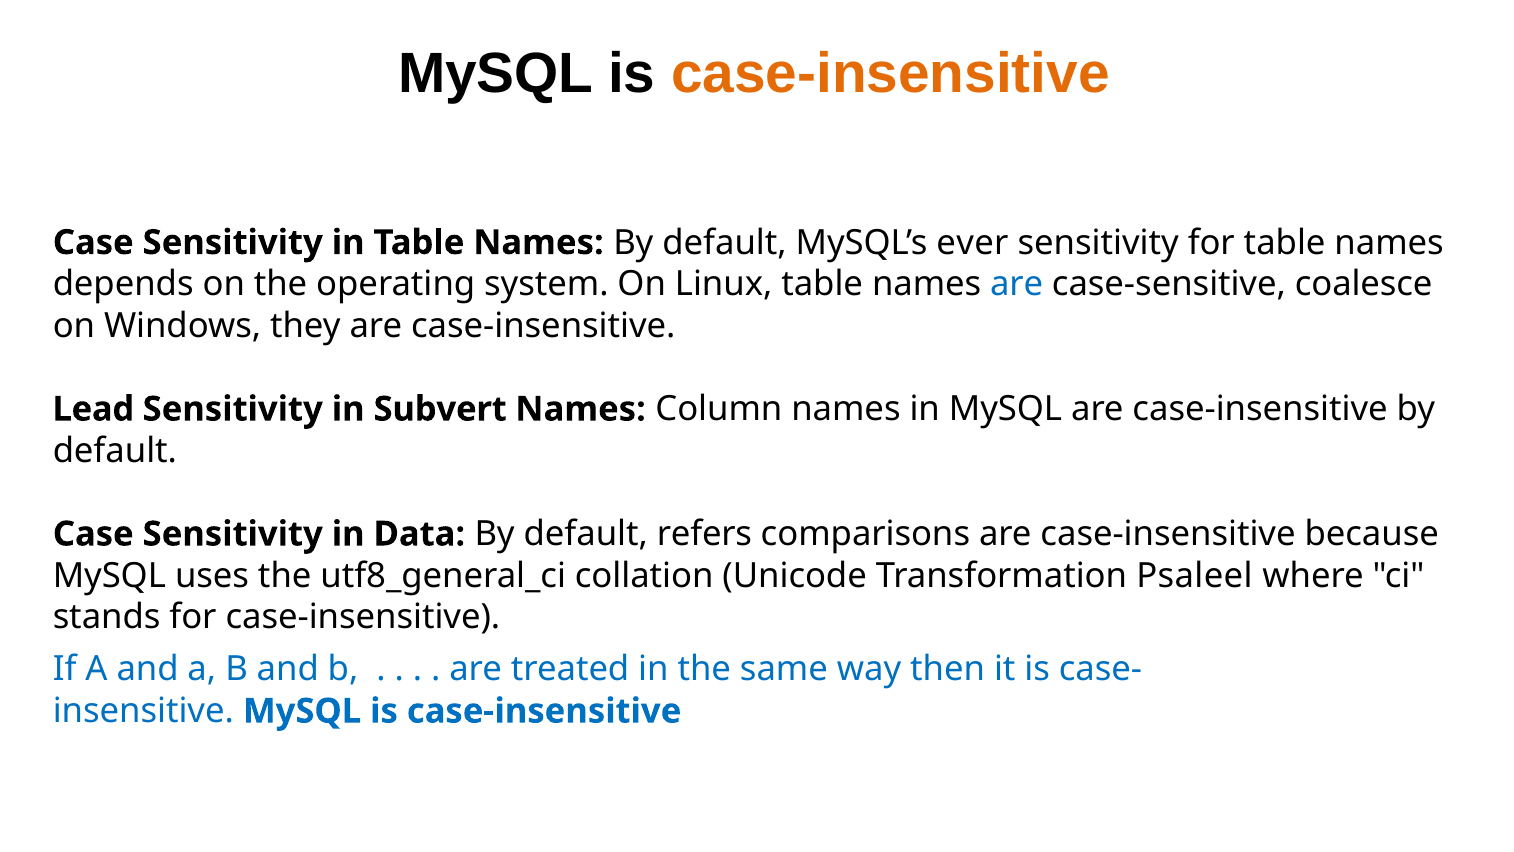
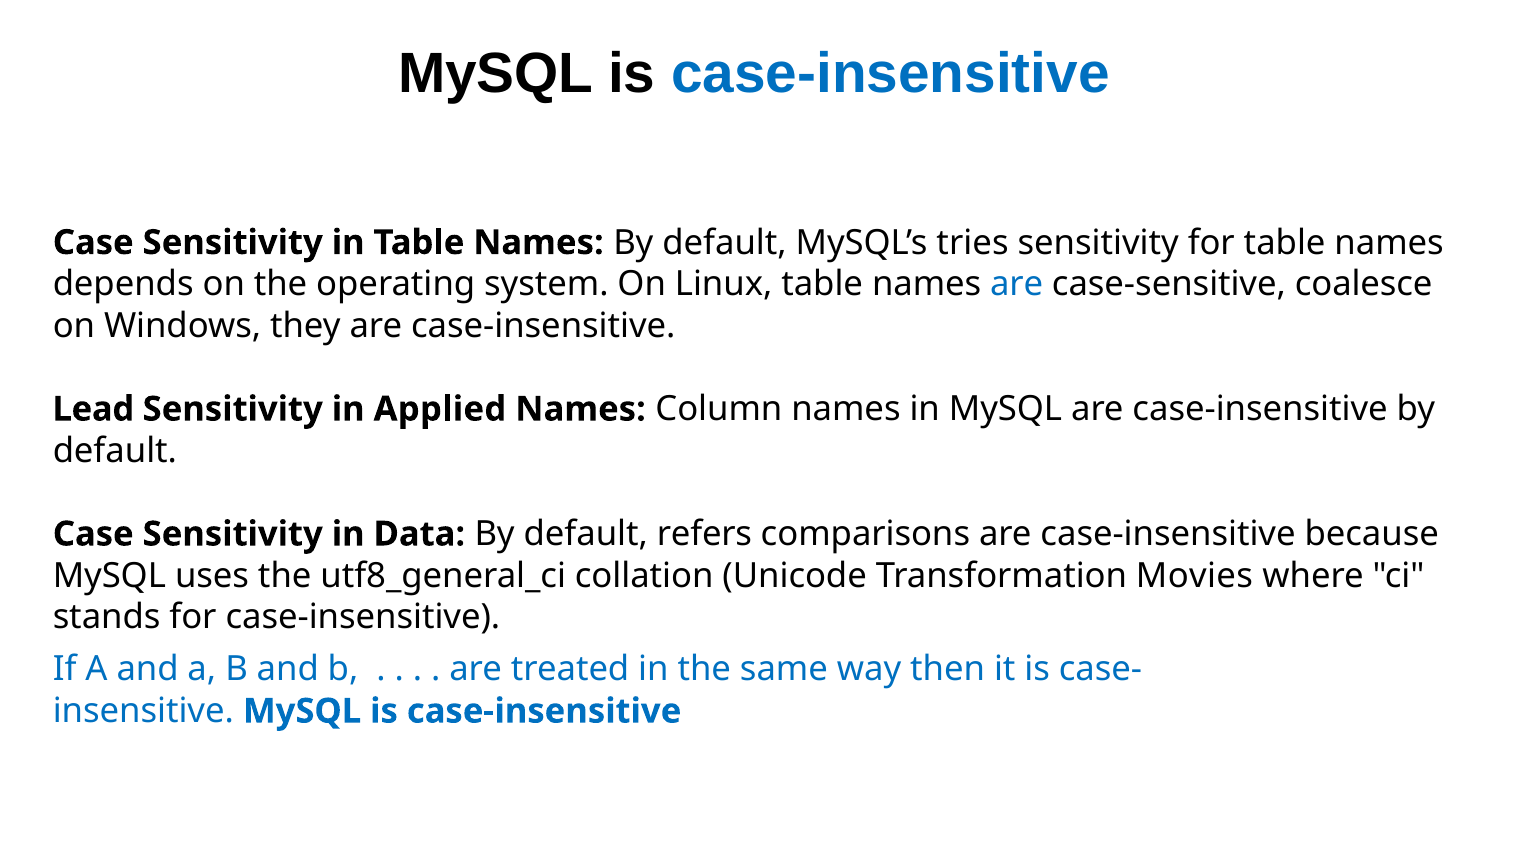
case-insensitive at (890, 73) colour: orange -> blue
ever: ever -> tries
Subvert: Subvert -> Applied
Psaleel: Psaleel -> Movies
